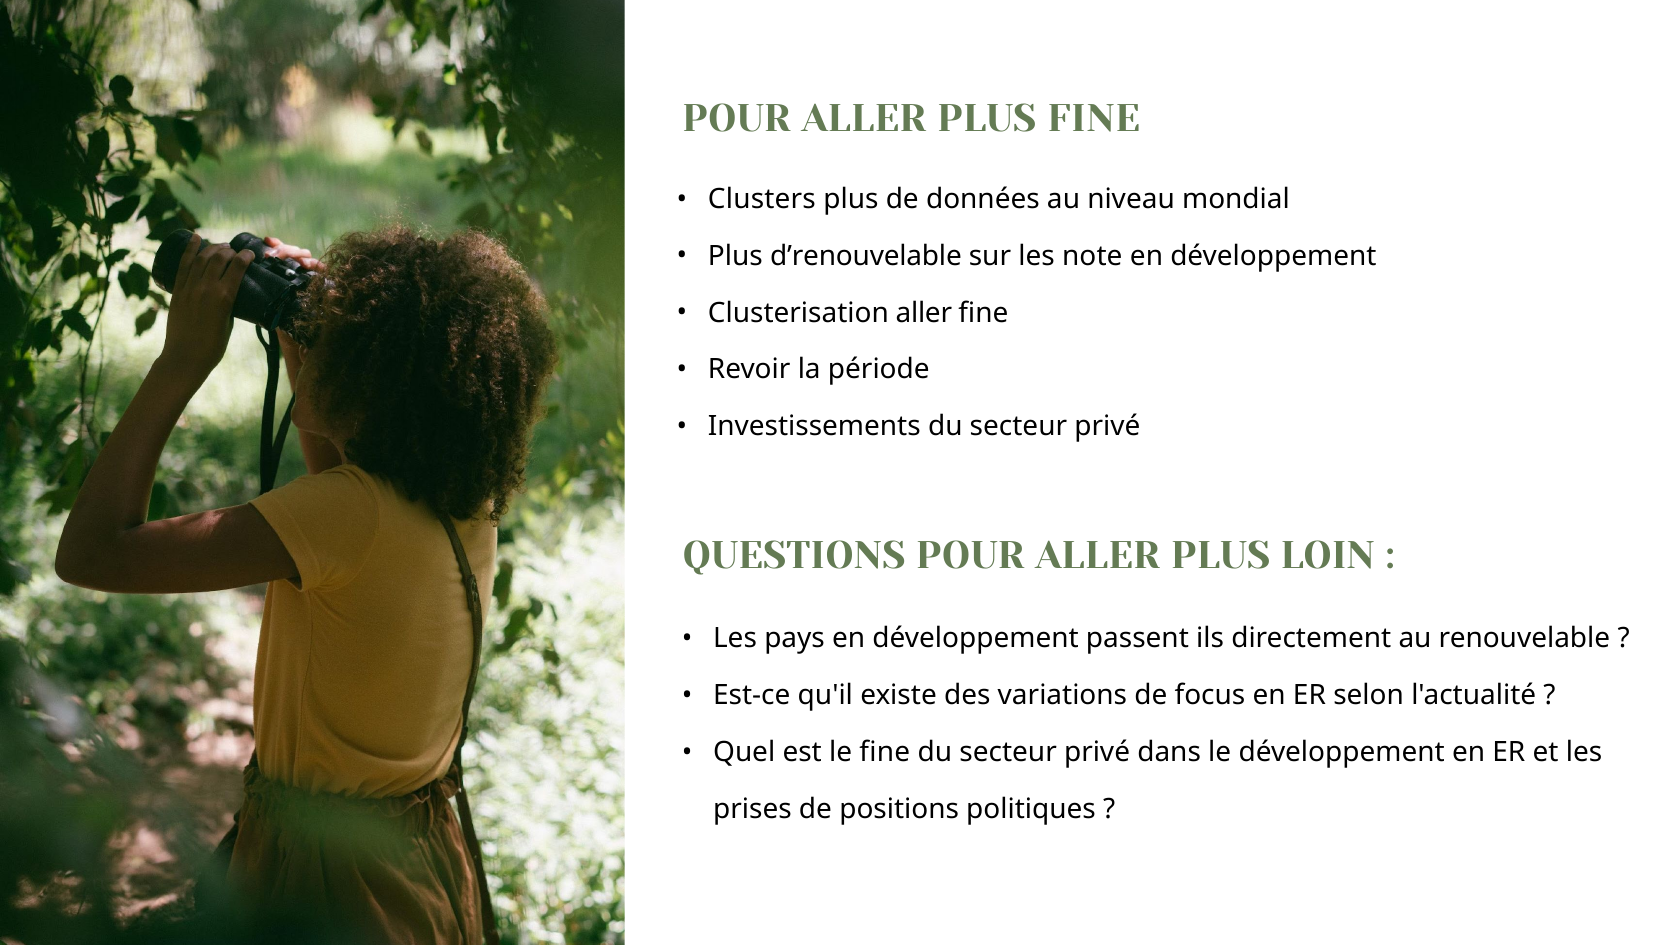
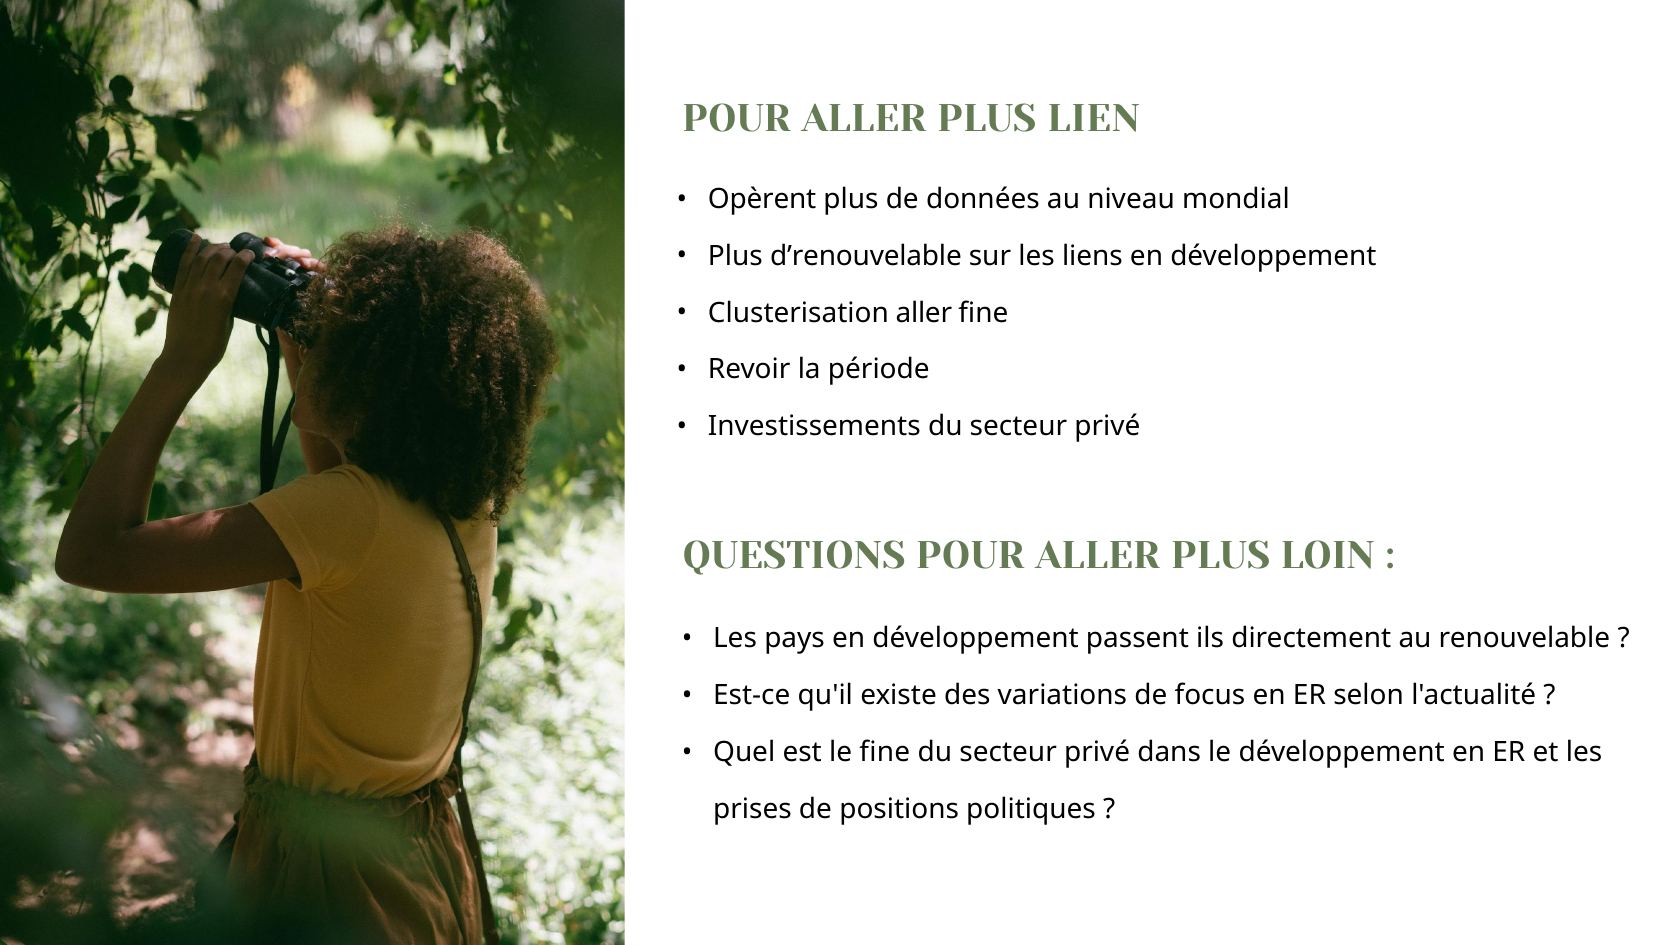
PLUS FINE: FINE -> LIEN
Clusters: Clusters -> Opèrent
note: note -> liens
